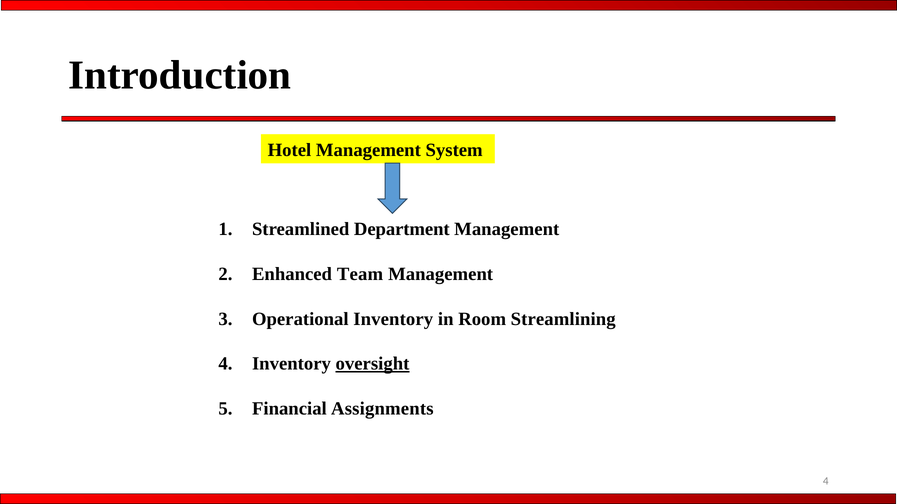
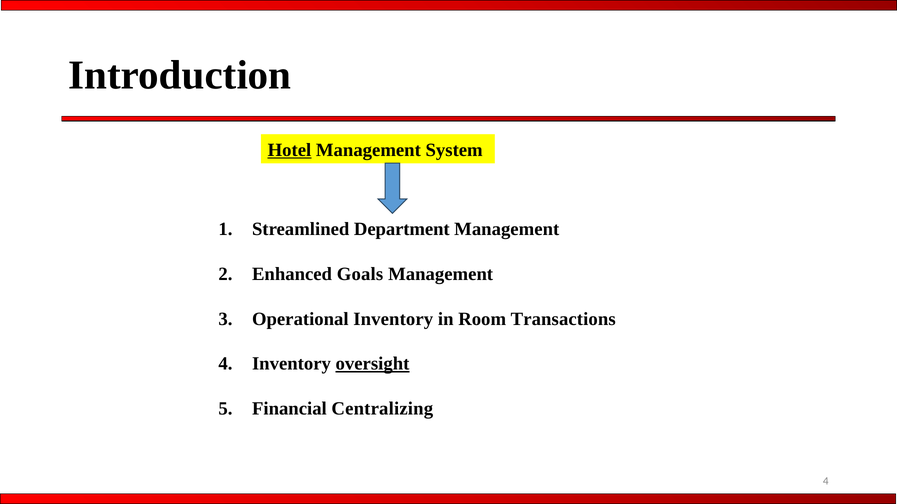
Hotel underline: none -> present
Team: Team -> Goals
Streamlining: Streamlining -> Transactions
Assignments: Assignments -> Centralizing
